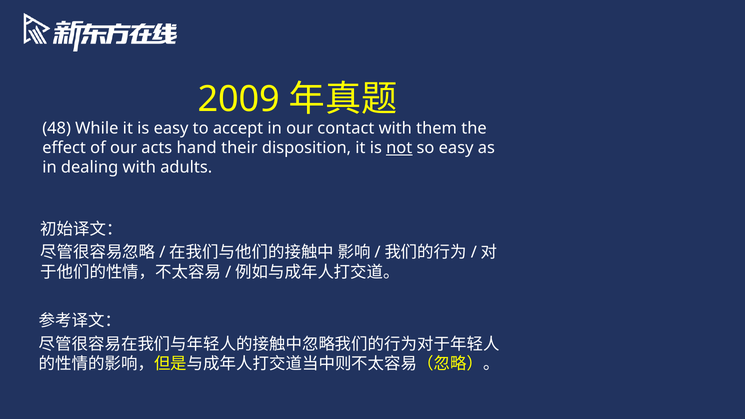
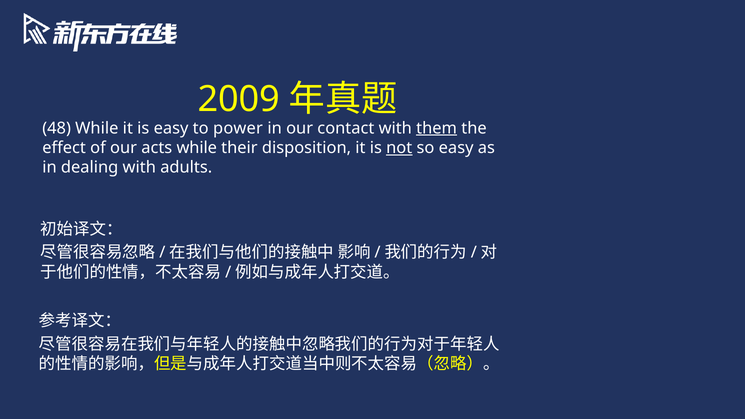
accept: accept -> power
them underline: none -> present
acts hand: hand -> while
